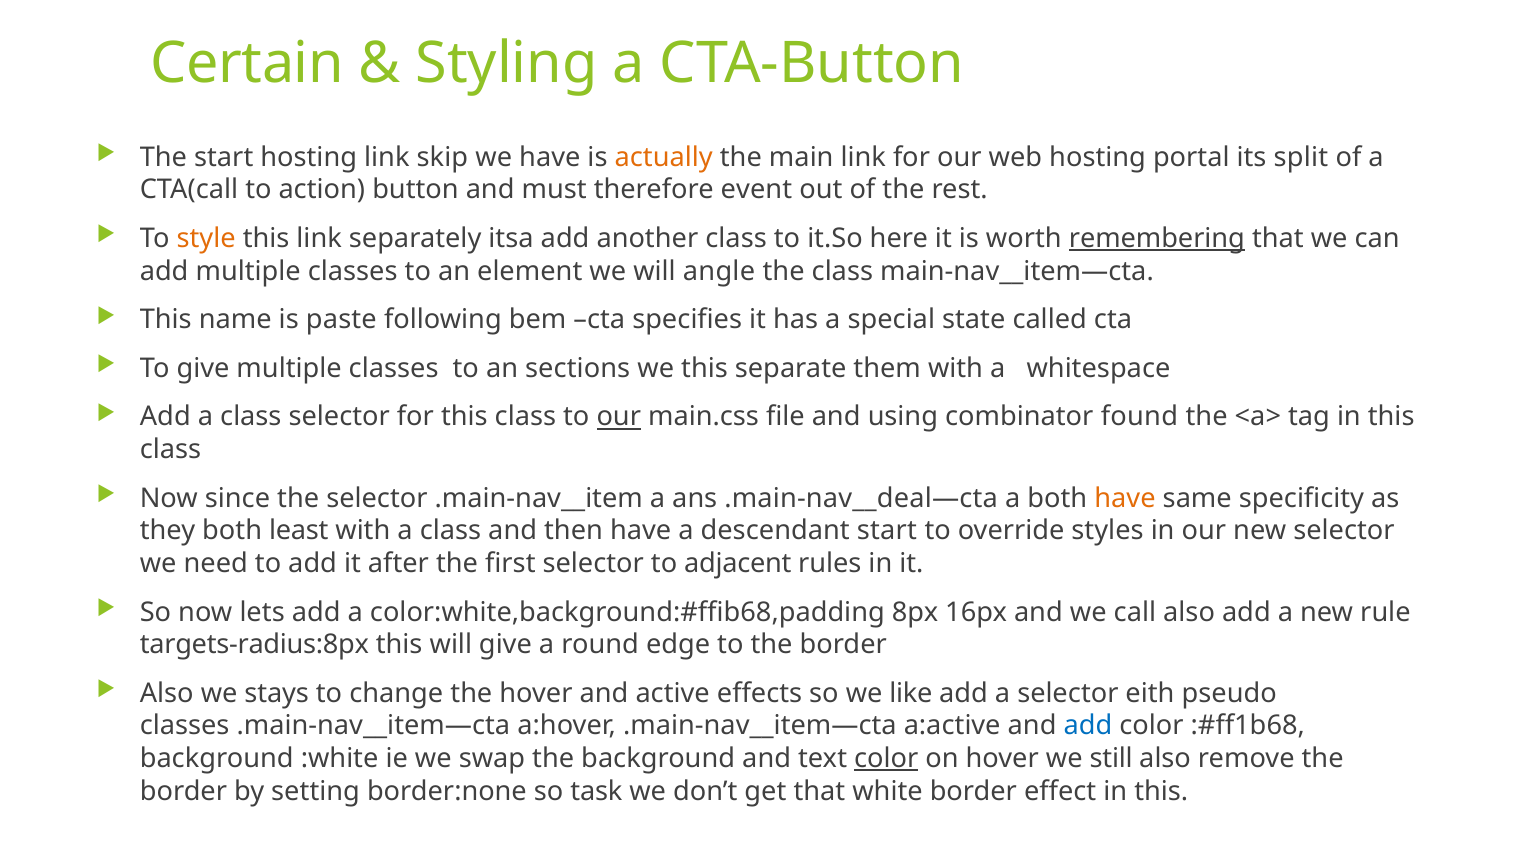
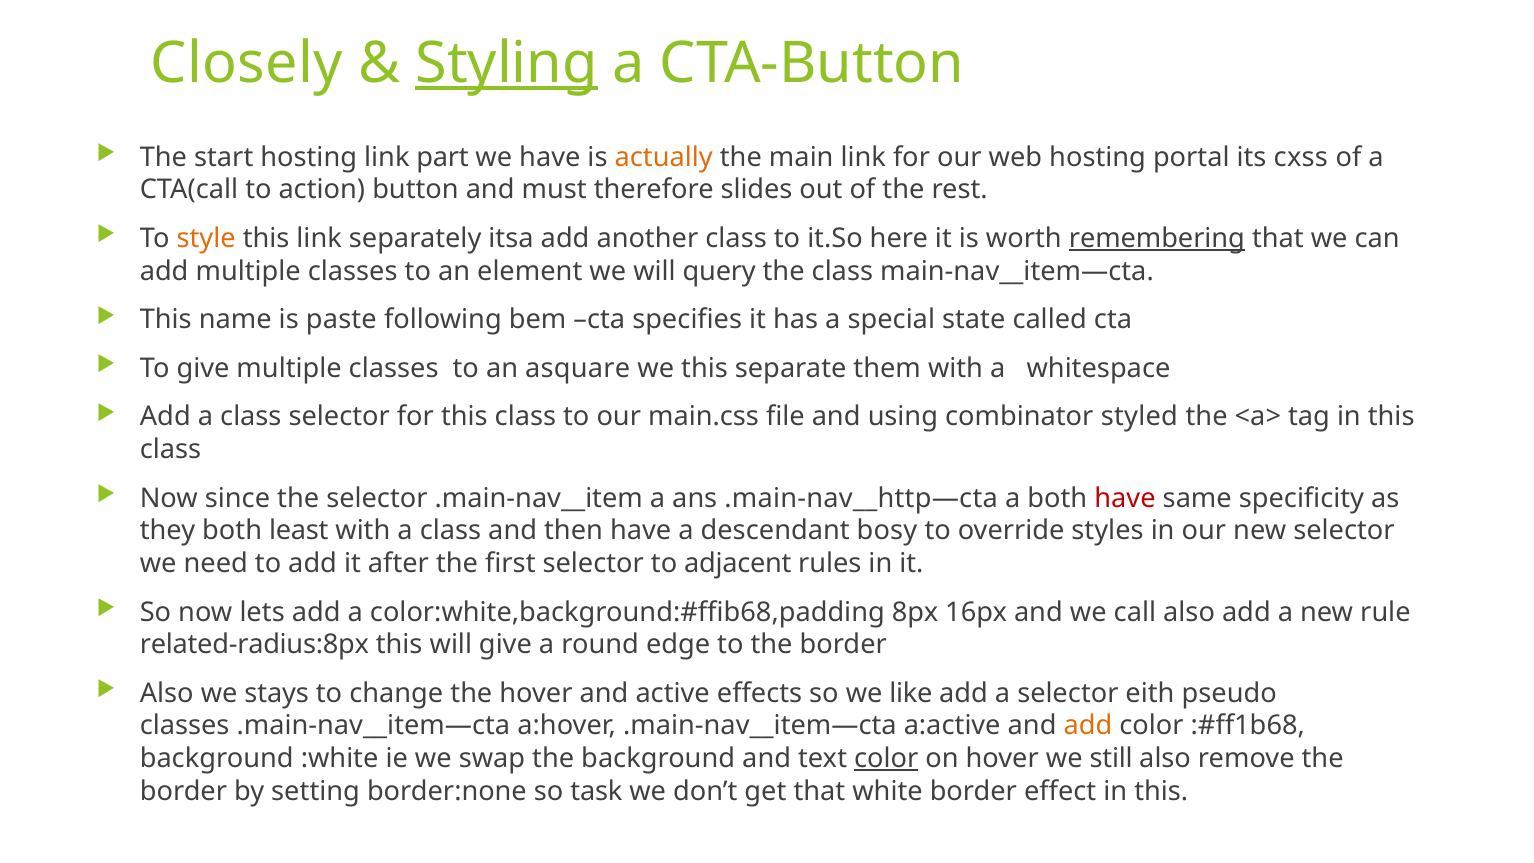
Certain: Certain -> Closely
Styling underline: none -> present
skip: skip -> part
split: split -> cxss
event: event -> slides
angle: angle -> query
sections: sections -> asquare
our at (619, 417) underline: present -> none
found: found -> styled
.main-nav__deal—cta: .main-nav__deal—cta -> .main-nav__http—cta
have at (1125, 498) colour: orange -> red
descendant start: start -> bosy
targets-radius:8px: targets-radius:8px -> related-radius:8px
add at (1088, 726) colour: blue -> orange
